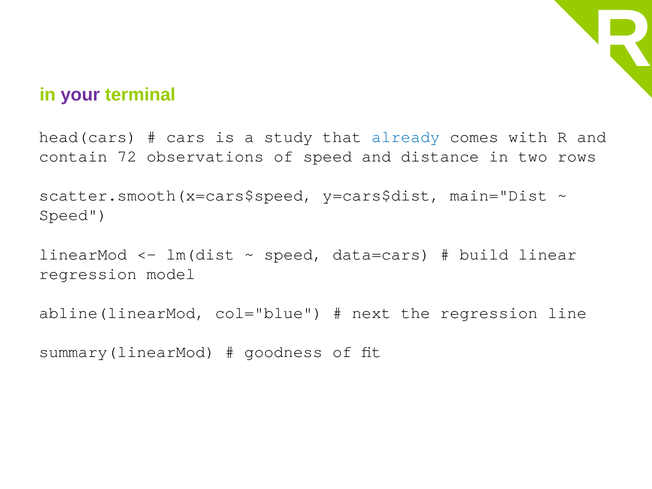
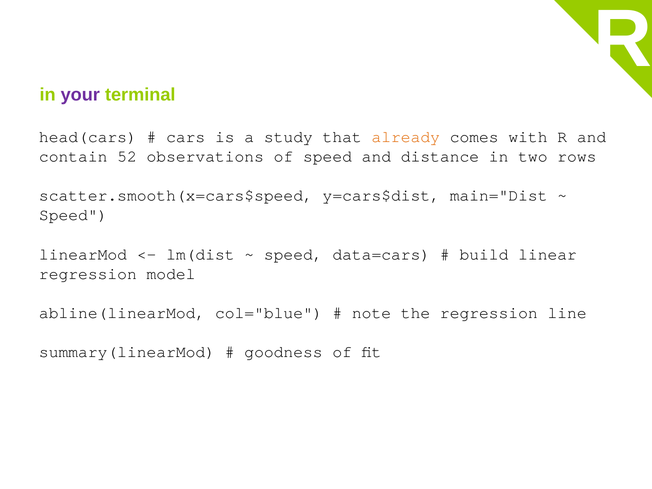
already colour: blue -> orange
72: 72 -> 52
next: next -> note
